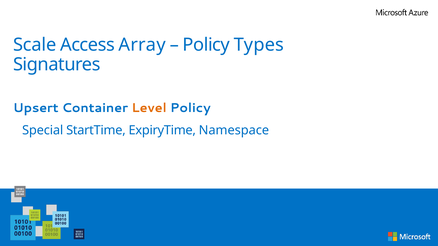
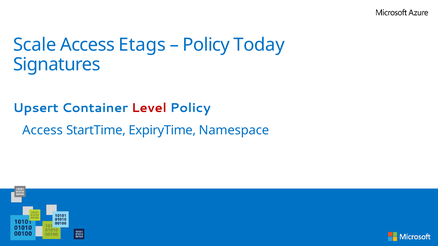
Array: Array -> Etags
Types: Types -> Today
Level colour: orange -> red
Special at (43, 131): Special -> Access
